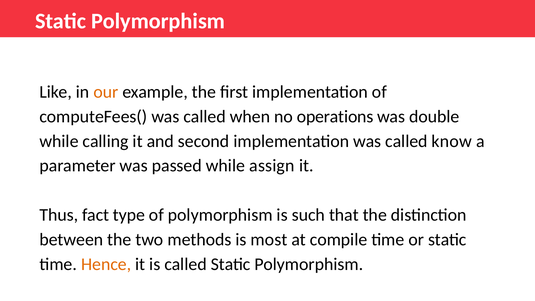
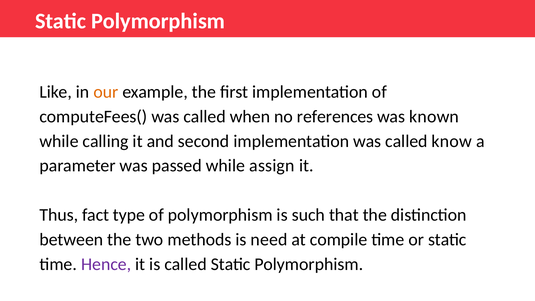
operations: operations -> references
double: double -> known
most: most -> need
Hence colour: orange -> purple
